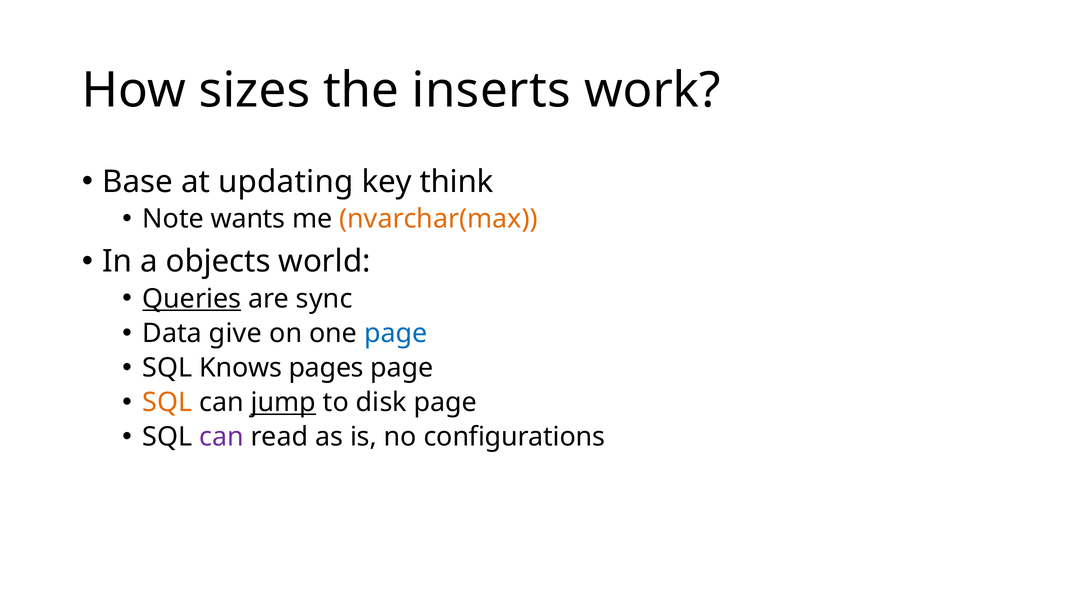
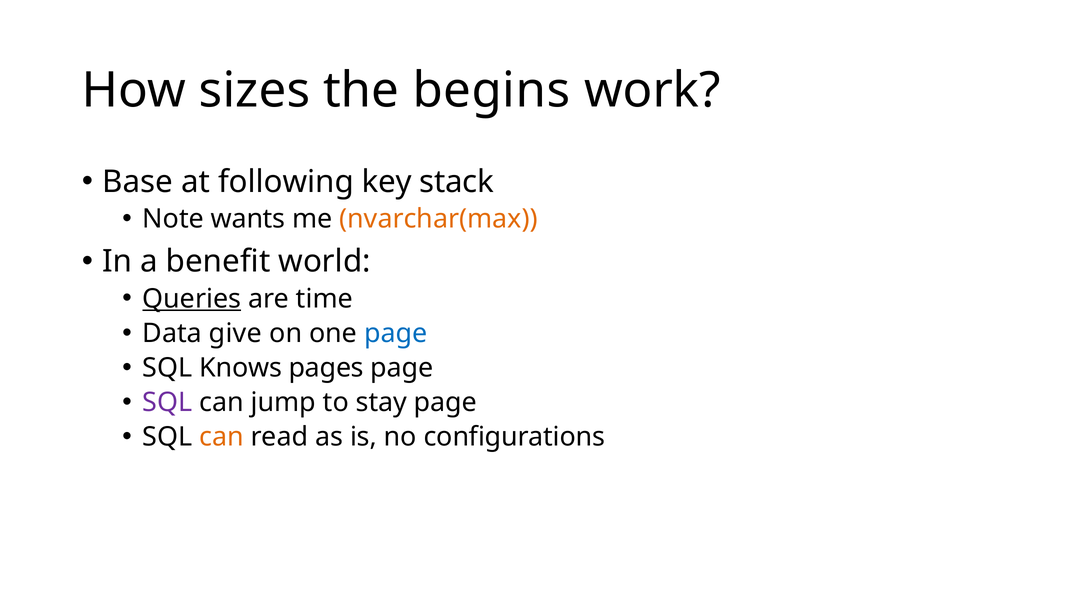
inserts: inserts -> begins
updating: updating -> following
think: think -> stack
objects: objects -> benefit
sync: sync -> time
SQL at (167, 402) colour: orange -> purple
jump underline: present -> none
disk: disk -> stay
can at (221, 437) colour: purple -> orange
